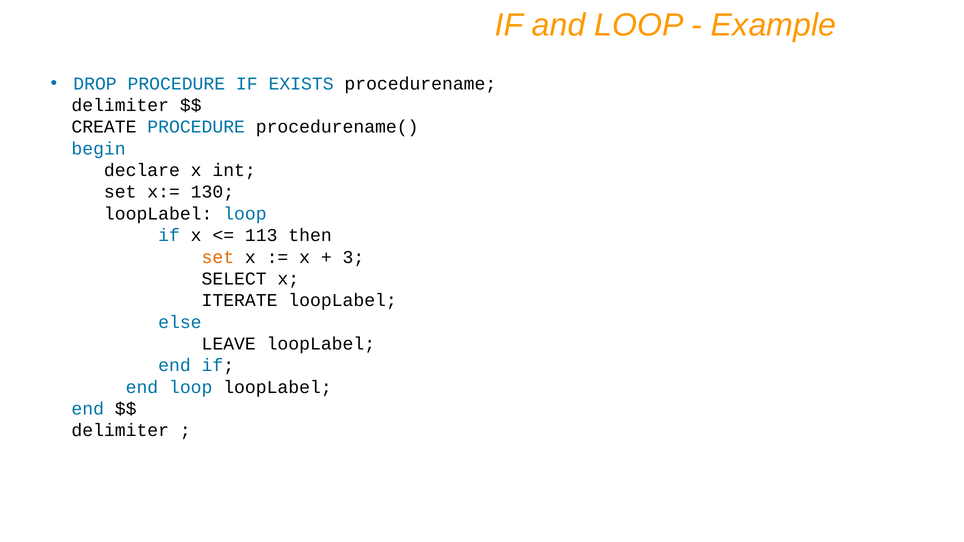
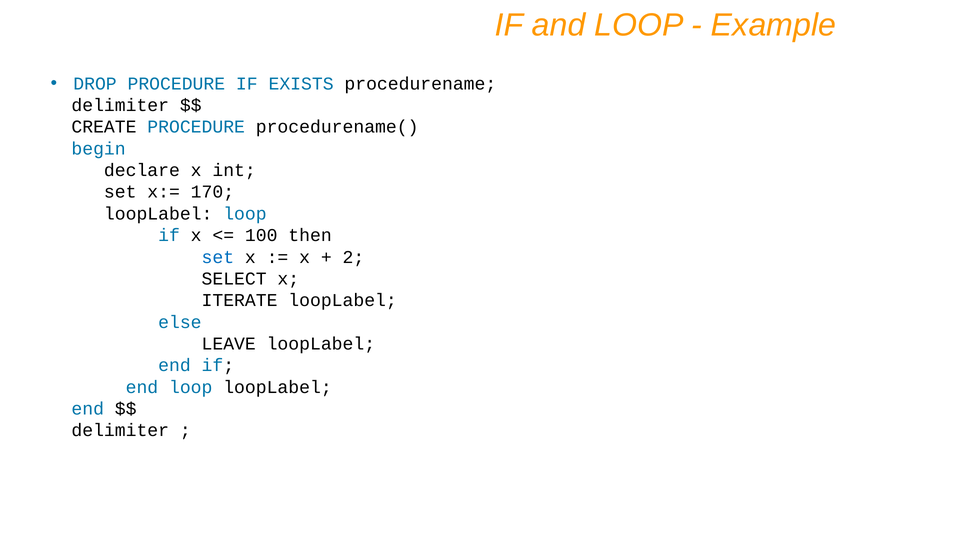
130: 130 -> 170
113: 113 -> 100
set at (218, 257) colour: orange -> blue
3: 3 -> 2
